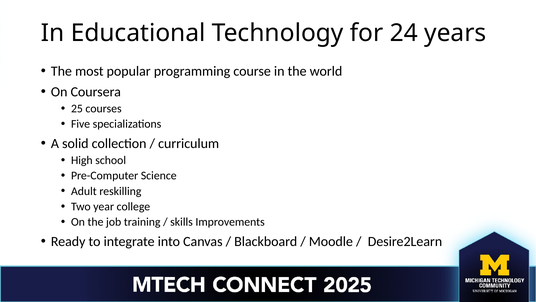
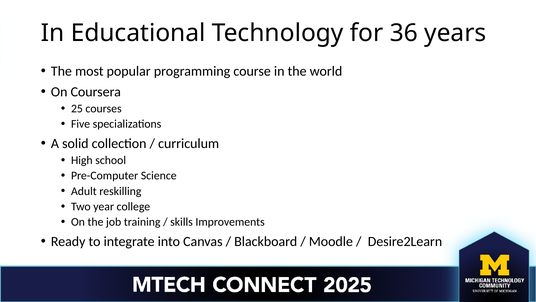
24: 24 -> 36
